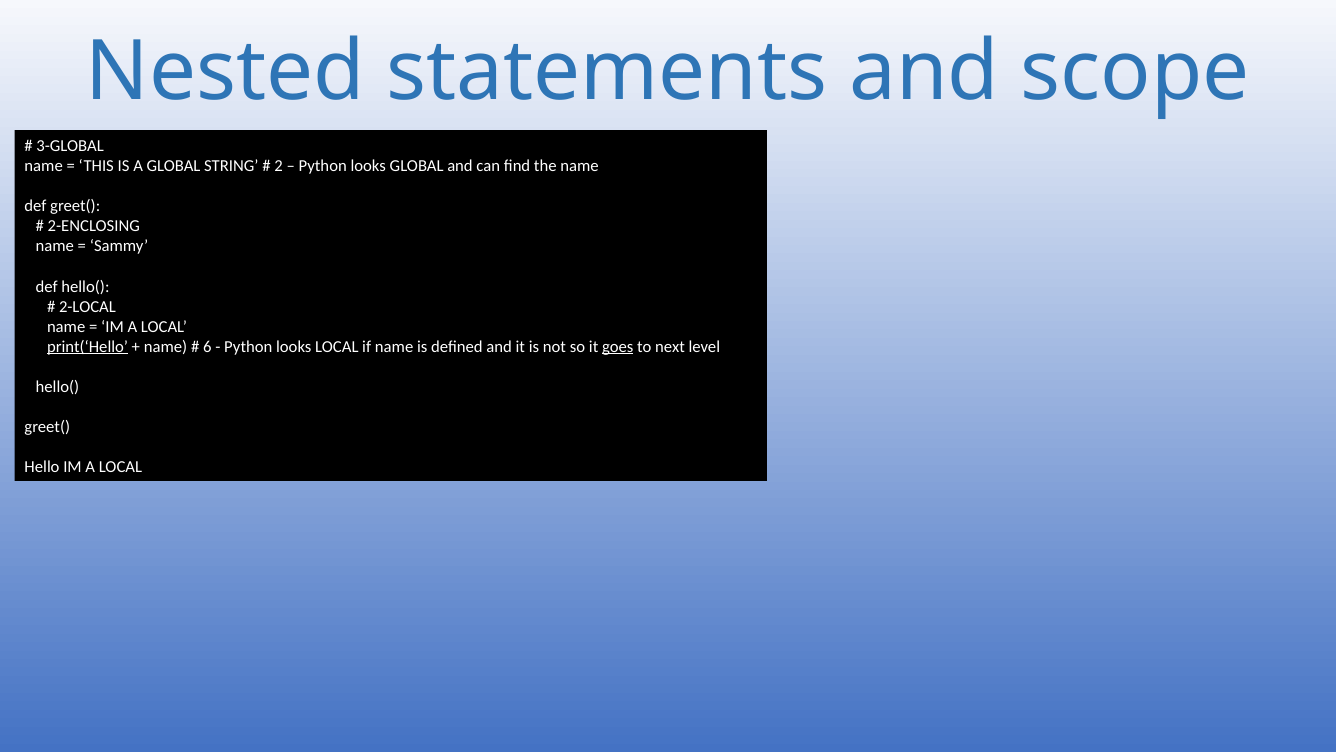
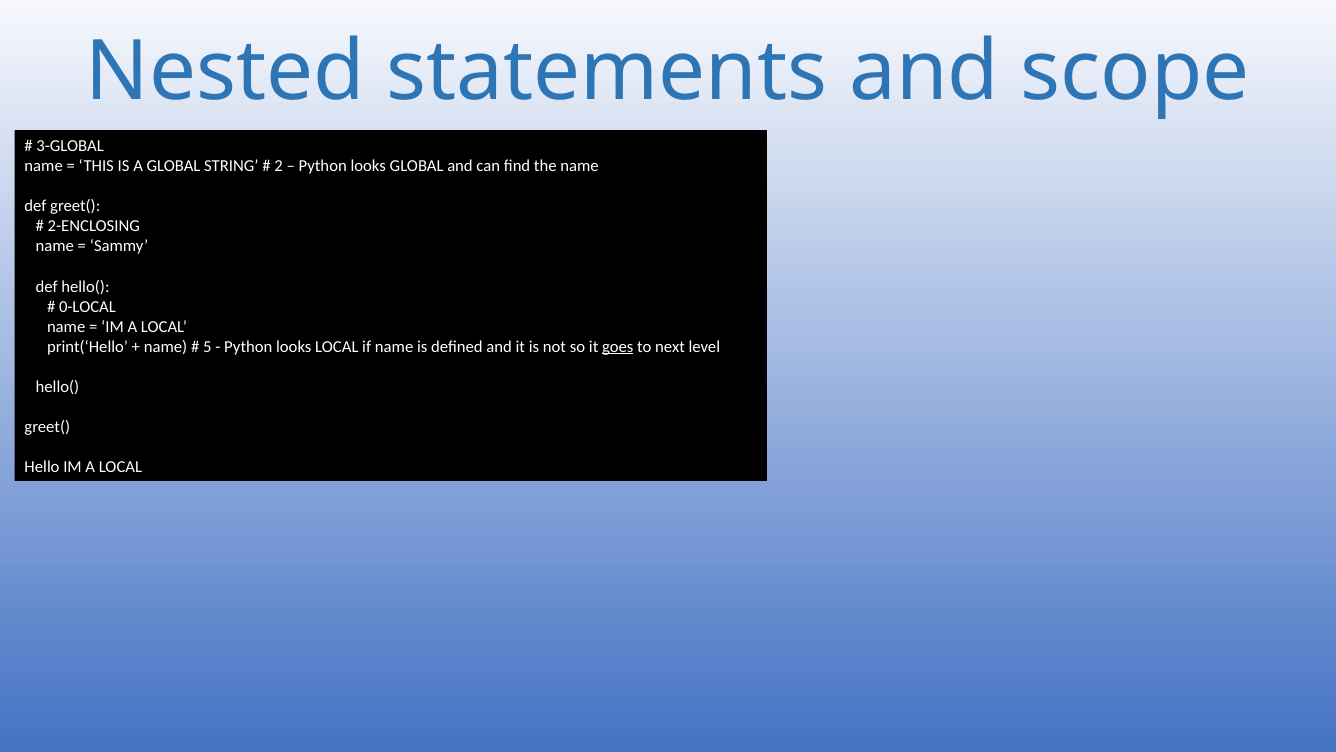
2-LOCAL: 2-LOCAL -> 0-LOCAL
print(‘Hello underline: present -> none
6: 6 -> 5
